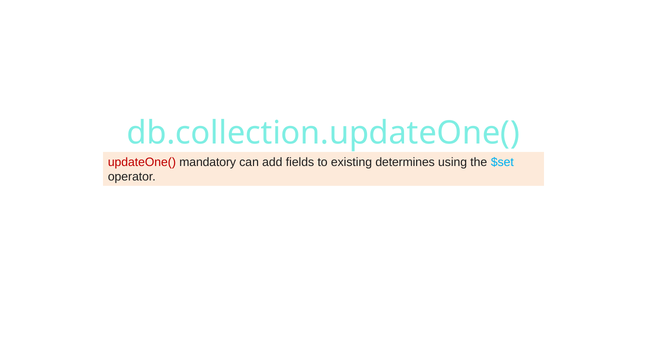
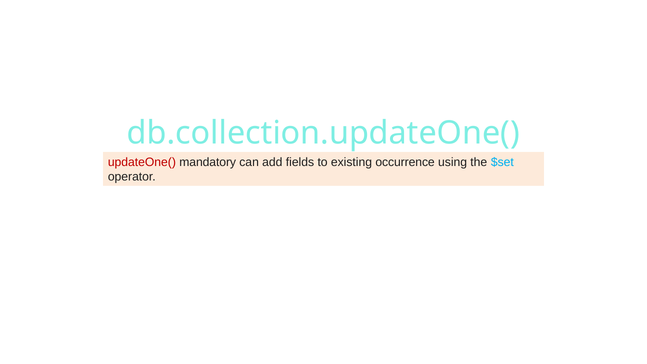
determines: determines -> occurrence
